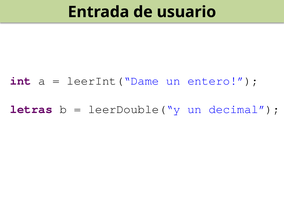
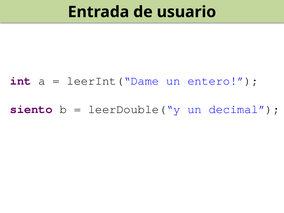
letras: letras -> siento
